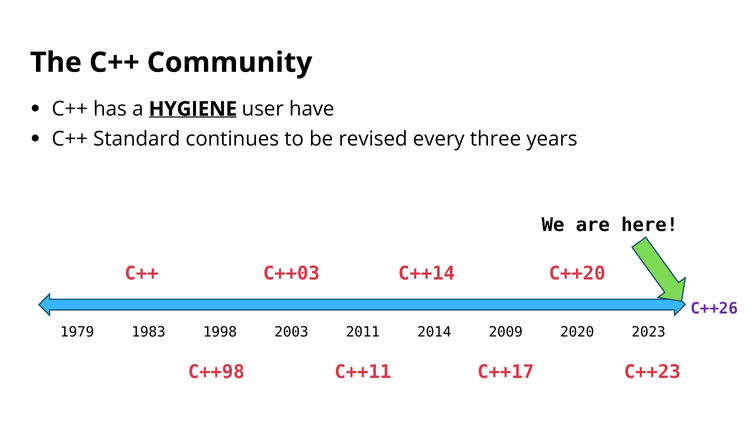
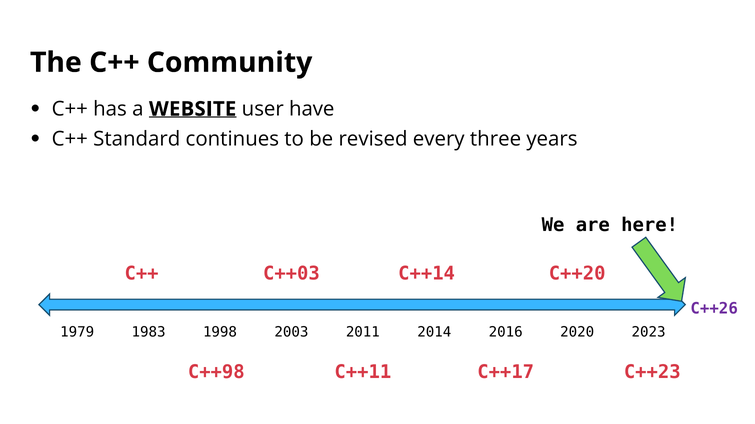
HYGIENE: HYGIENE -> WEBSITE
2009: 2009 -> 2016
